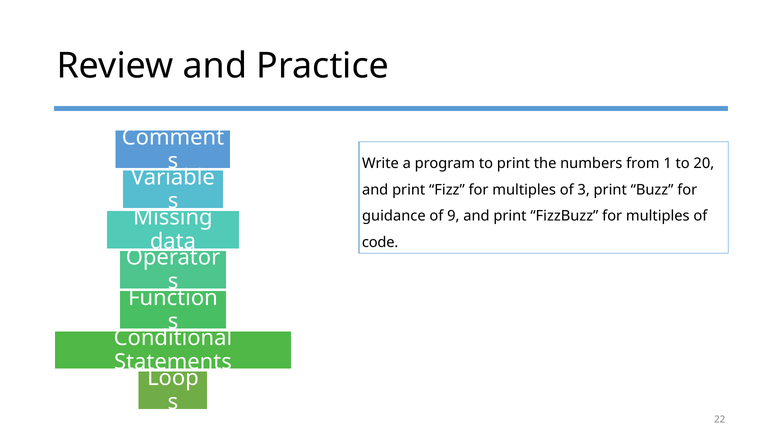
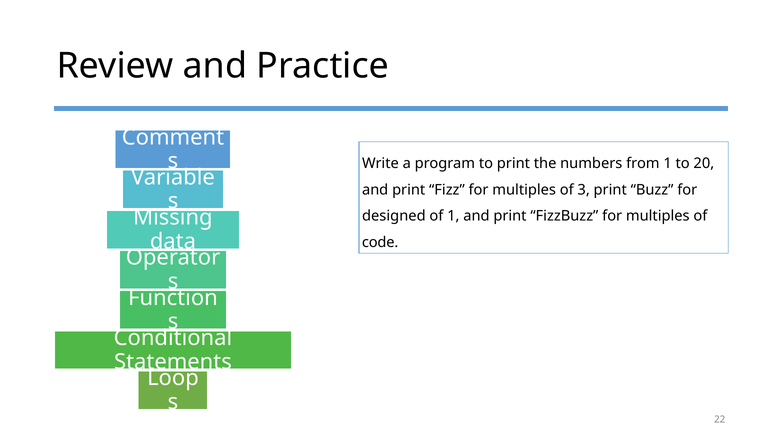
guidance: guidance -> designed
of 9: 9 -> 1
